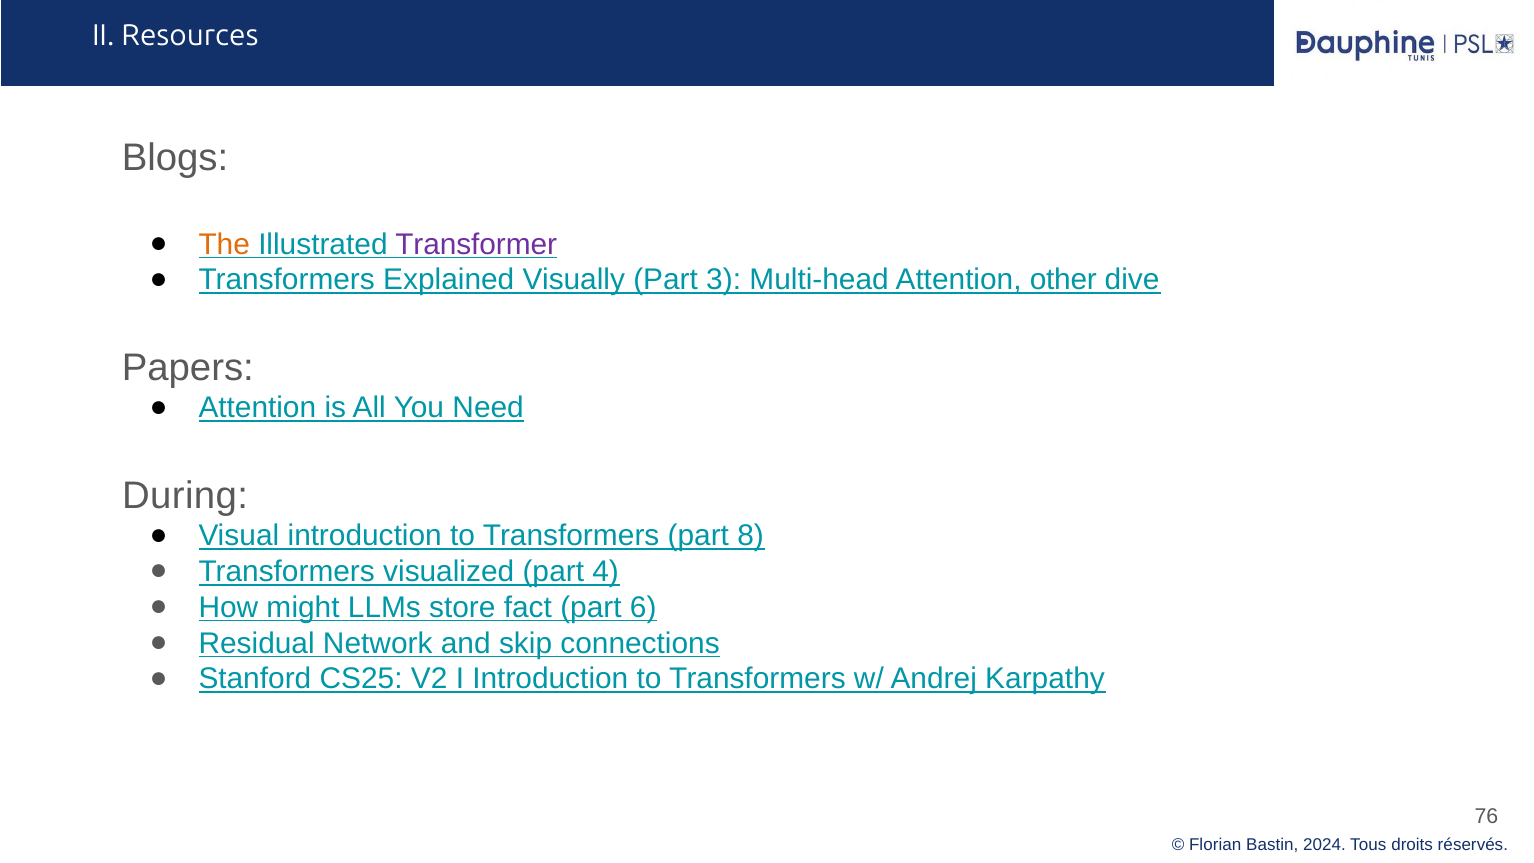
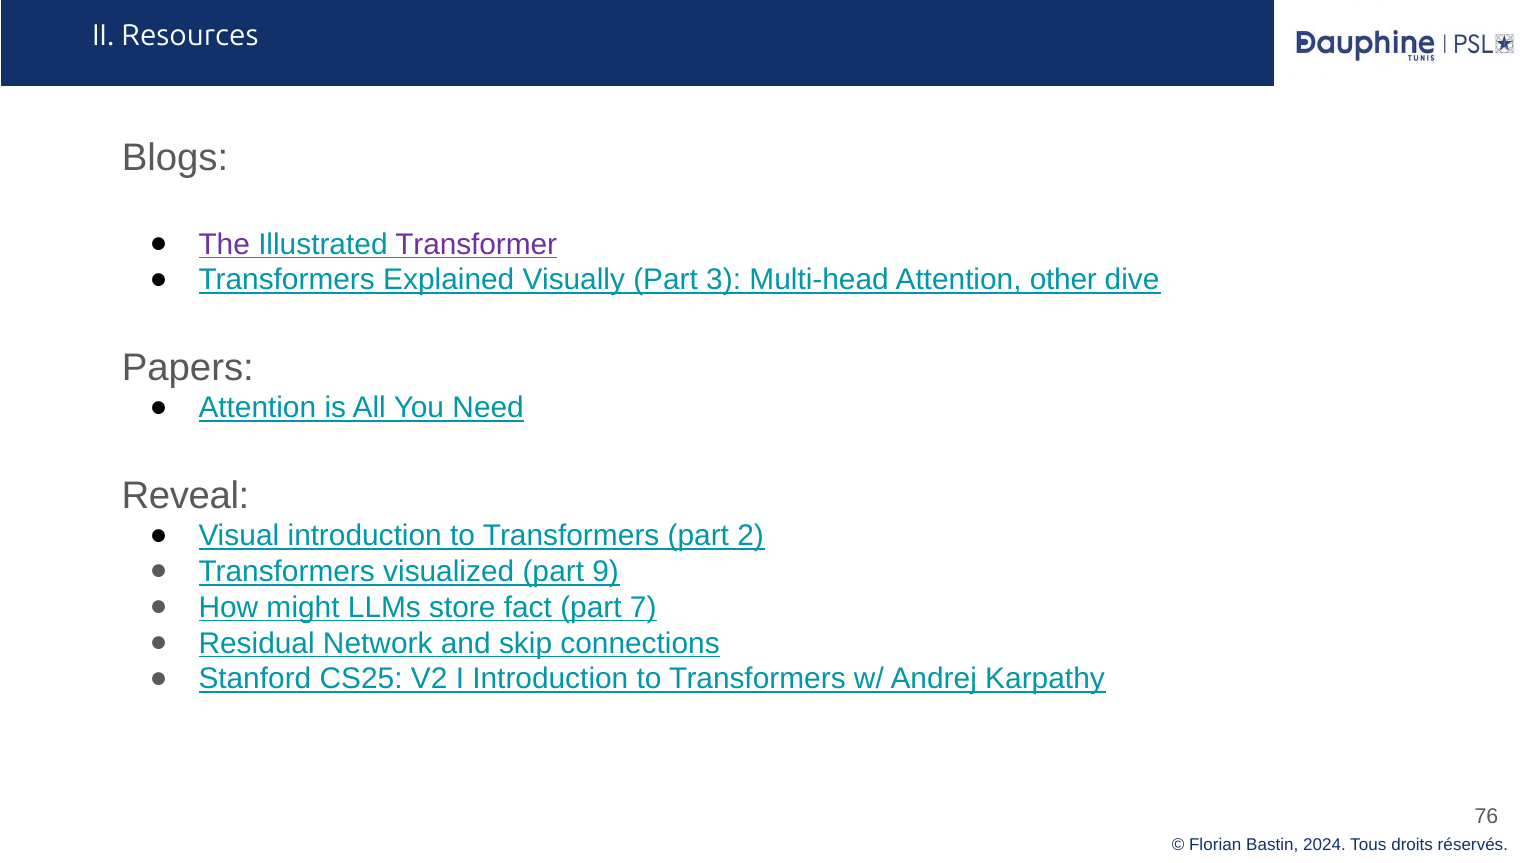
The colour: orange -> purple
During: During -> Reveal
8: 8 -> 2
4: 4 -> 9
6: 6 -> 7
